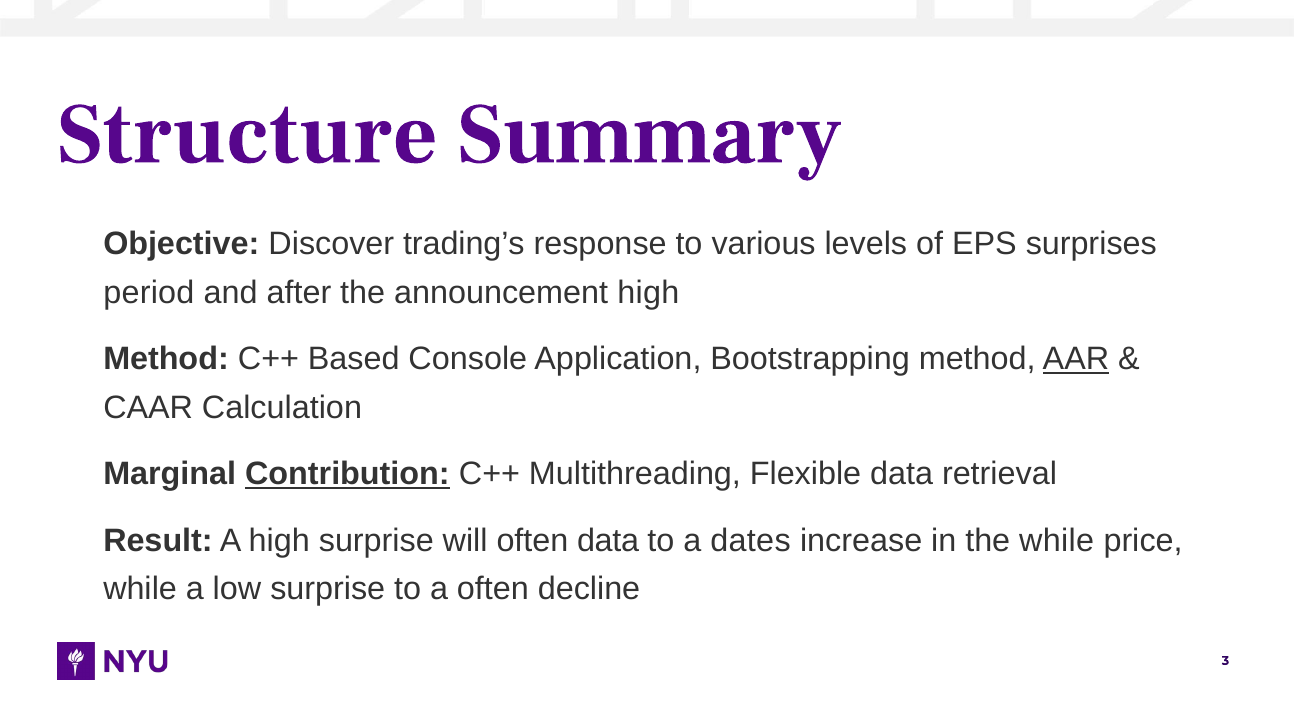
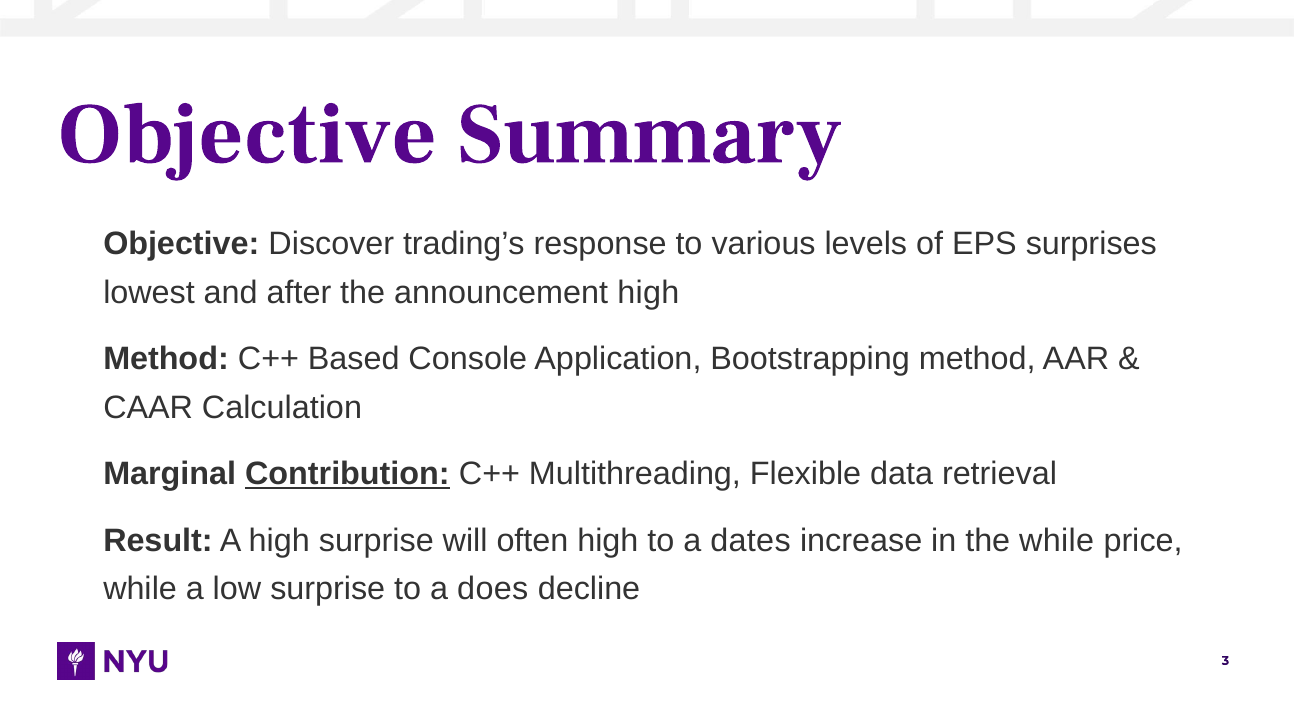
Structure at (247, 134): Structure -> Objective
period: period -> lowest
AAR underline: present -> none
often data: data -> high
a often: often -> does
